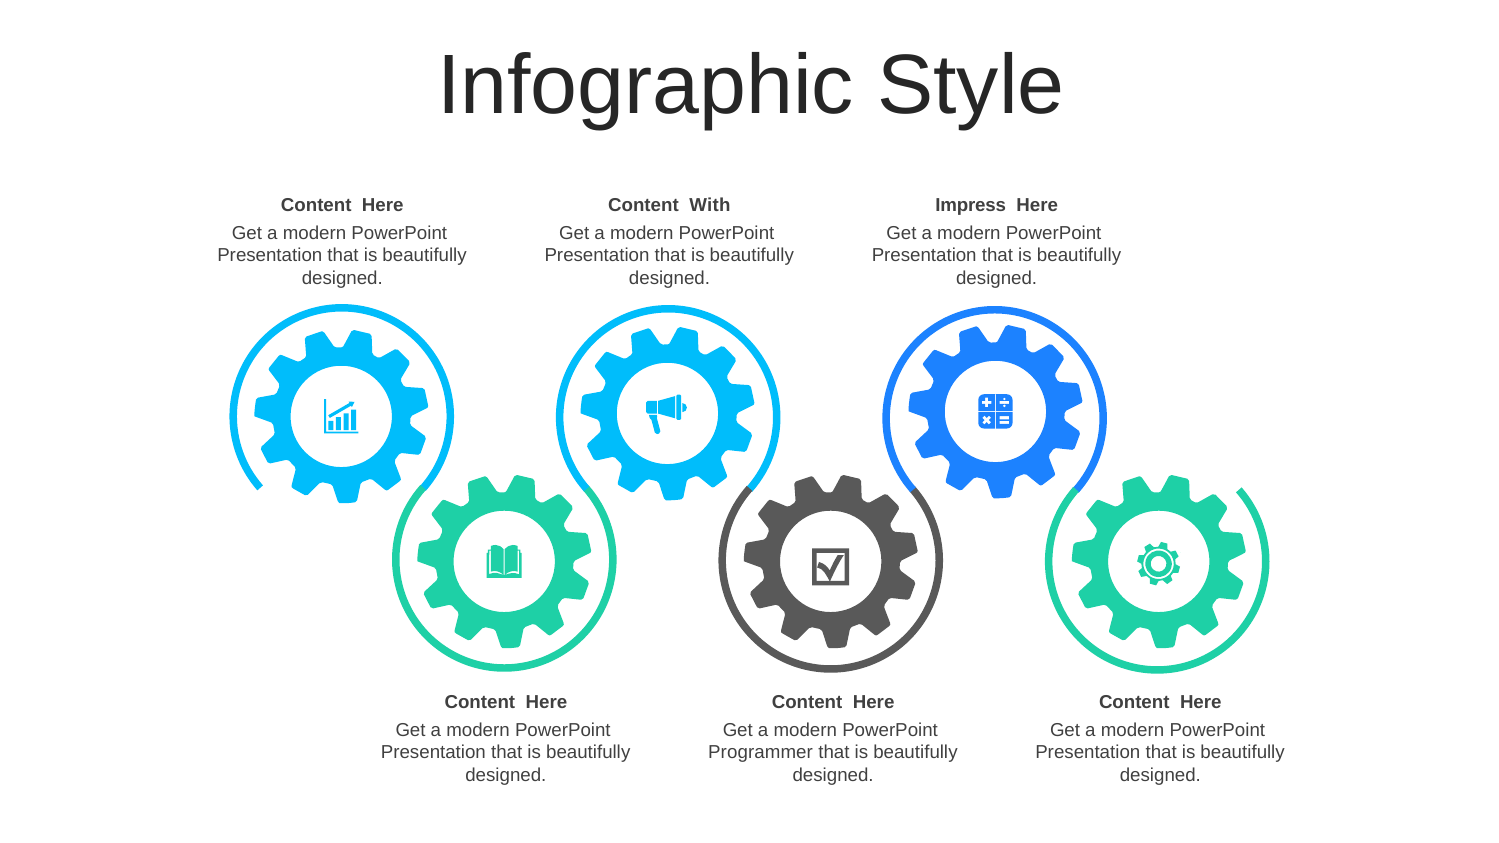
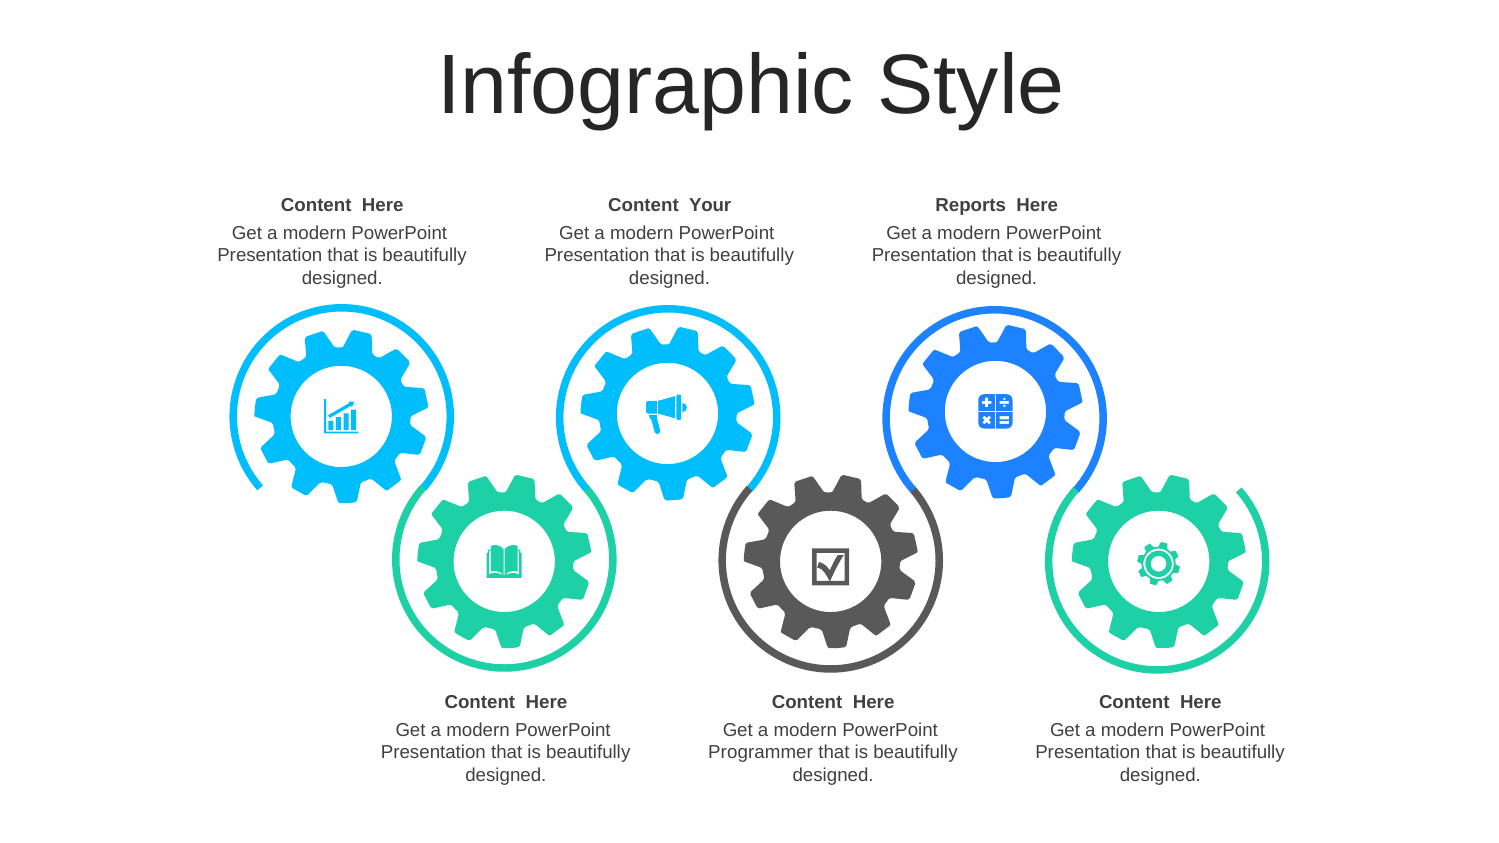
With: With -> Your
Impress: Impress -> Reports
